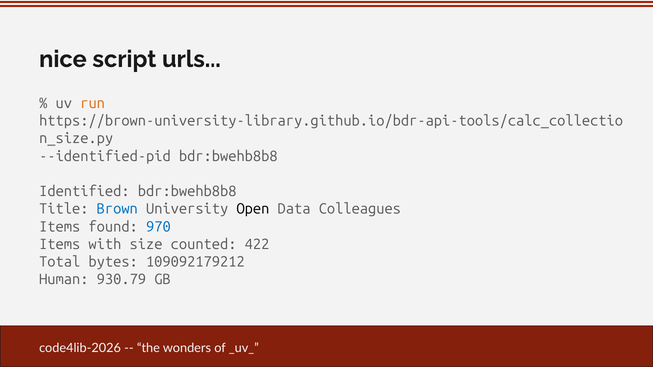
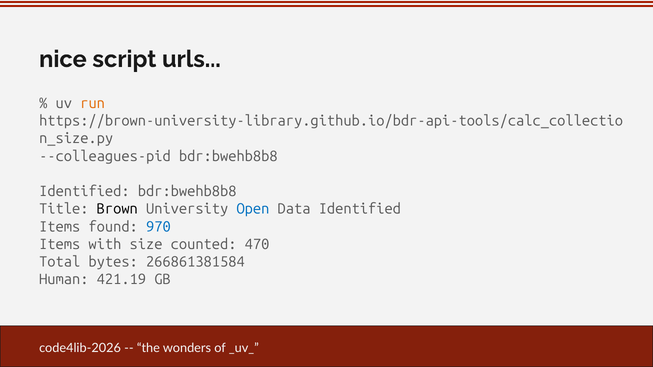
--identified-pid: --identified-pid -> --colleagues-pid
Brown colour: blue -> black
Open colour: black -> blue
Data Colleagues: Colleagues -> Identified
422: 422 -> 470
109092179212: 109092179212 -> 266861381584
930.79: 930.79 -> 421.19
